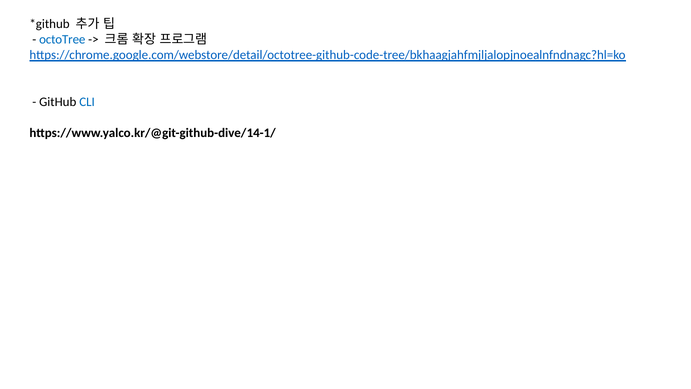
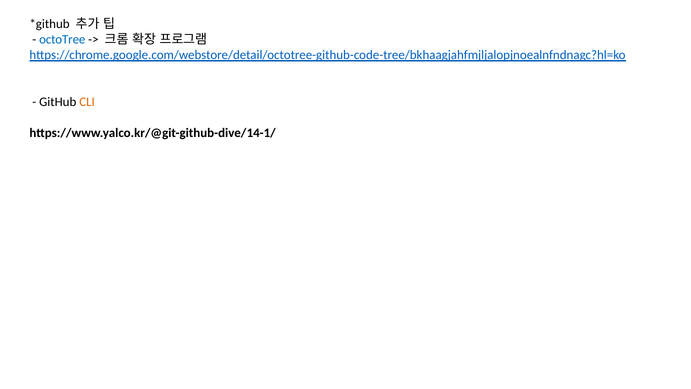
CLI colour: blue -> orange
